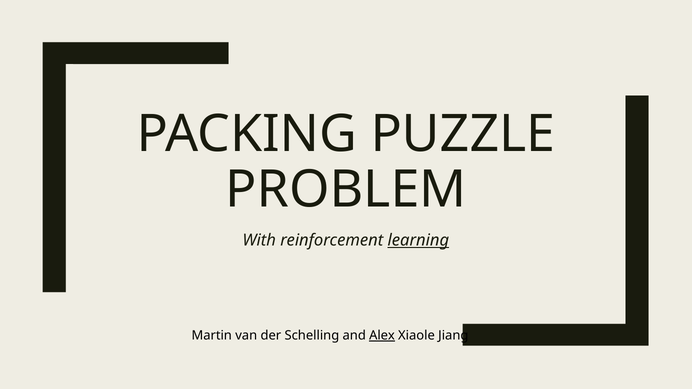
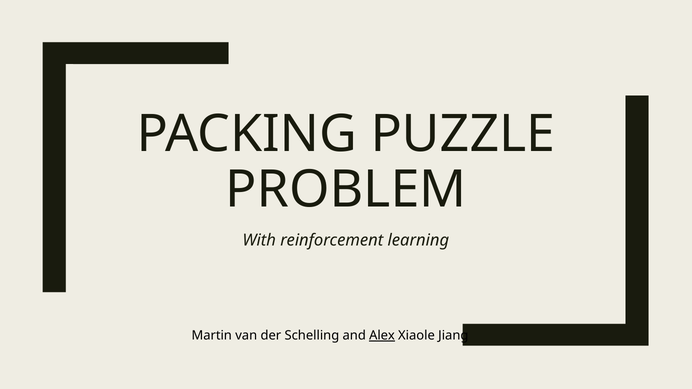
learning underline: present -> none
